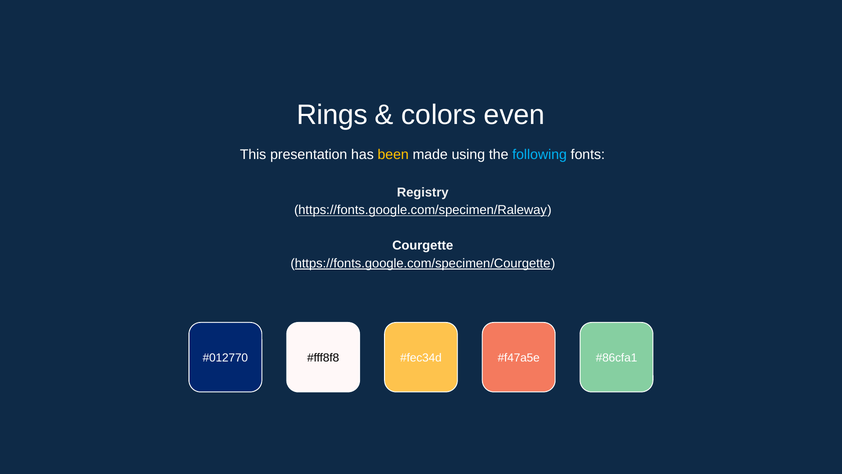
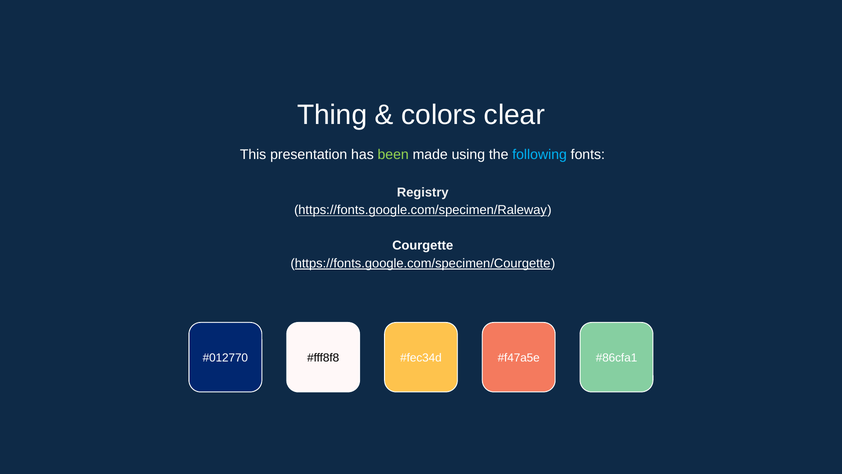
Rings: Rings -> Thing
even: even -> clear
been colour: yellow -> light green
